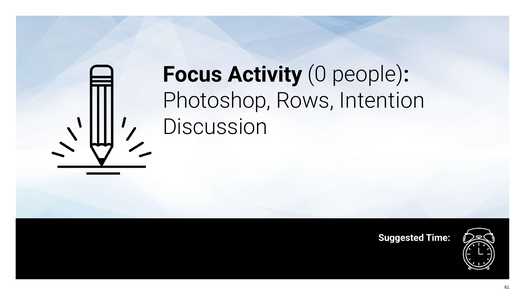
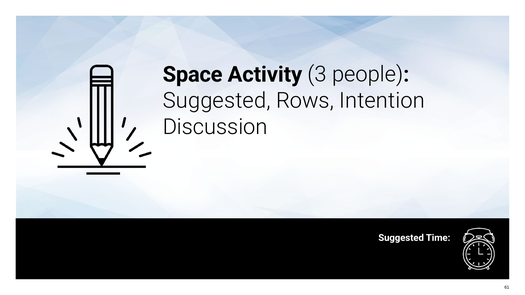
Focus: Focus -> Space
0: 0 -> 3
Photoshop at (217, 101): Photoshop -> Suggested
